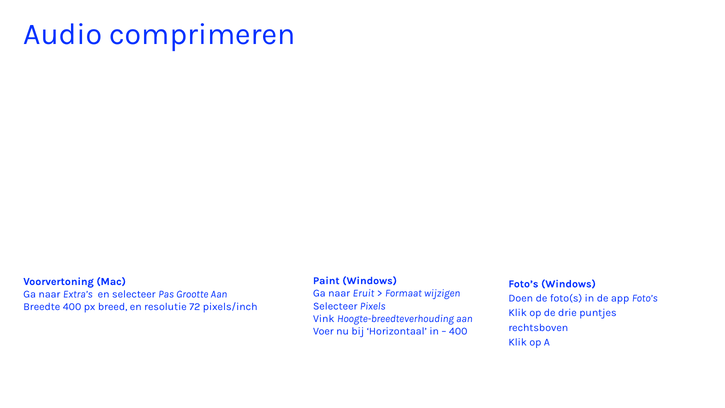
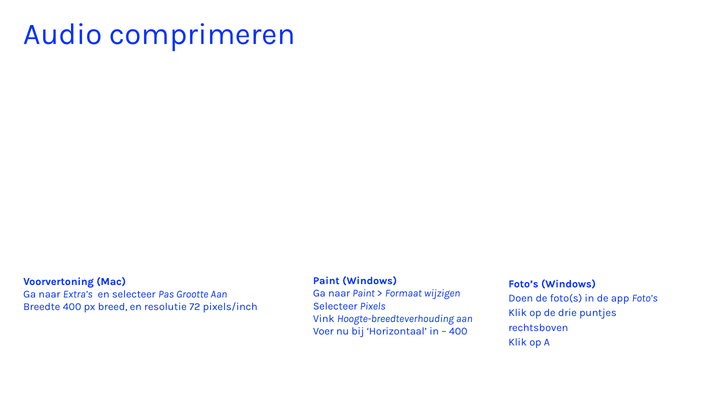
naar Eruit: Eruit -> Paint
